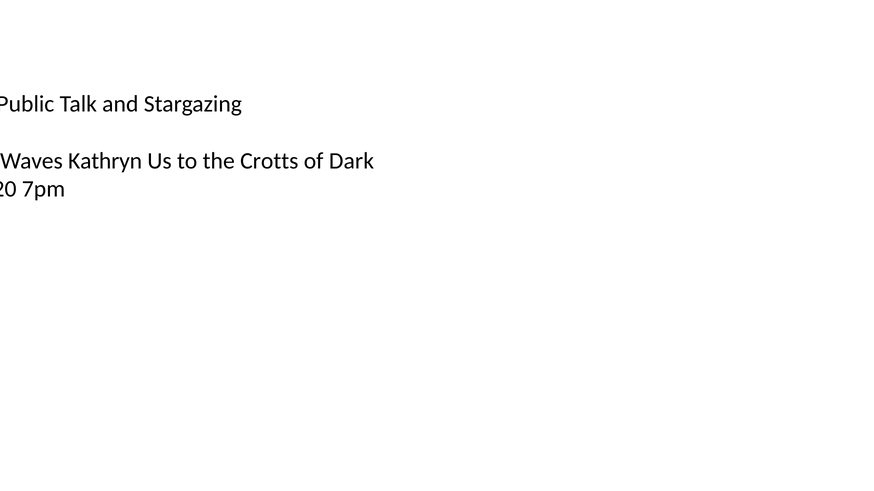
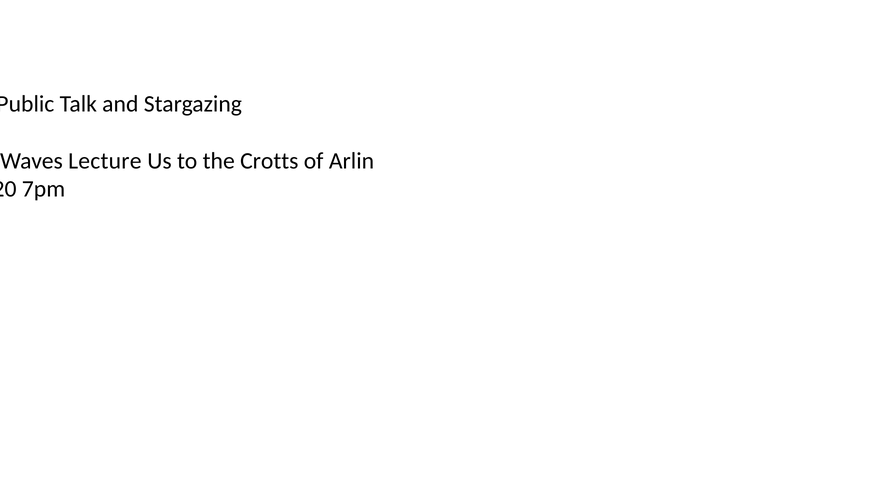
Kathryn: Kathryn -> Lecture
Dark: Dark -> Arlin
